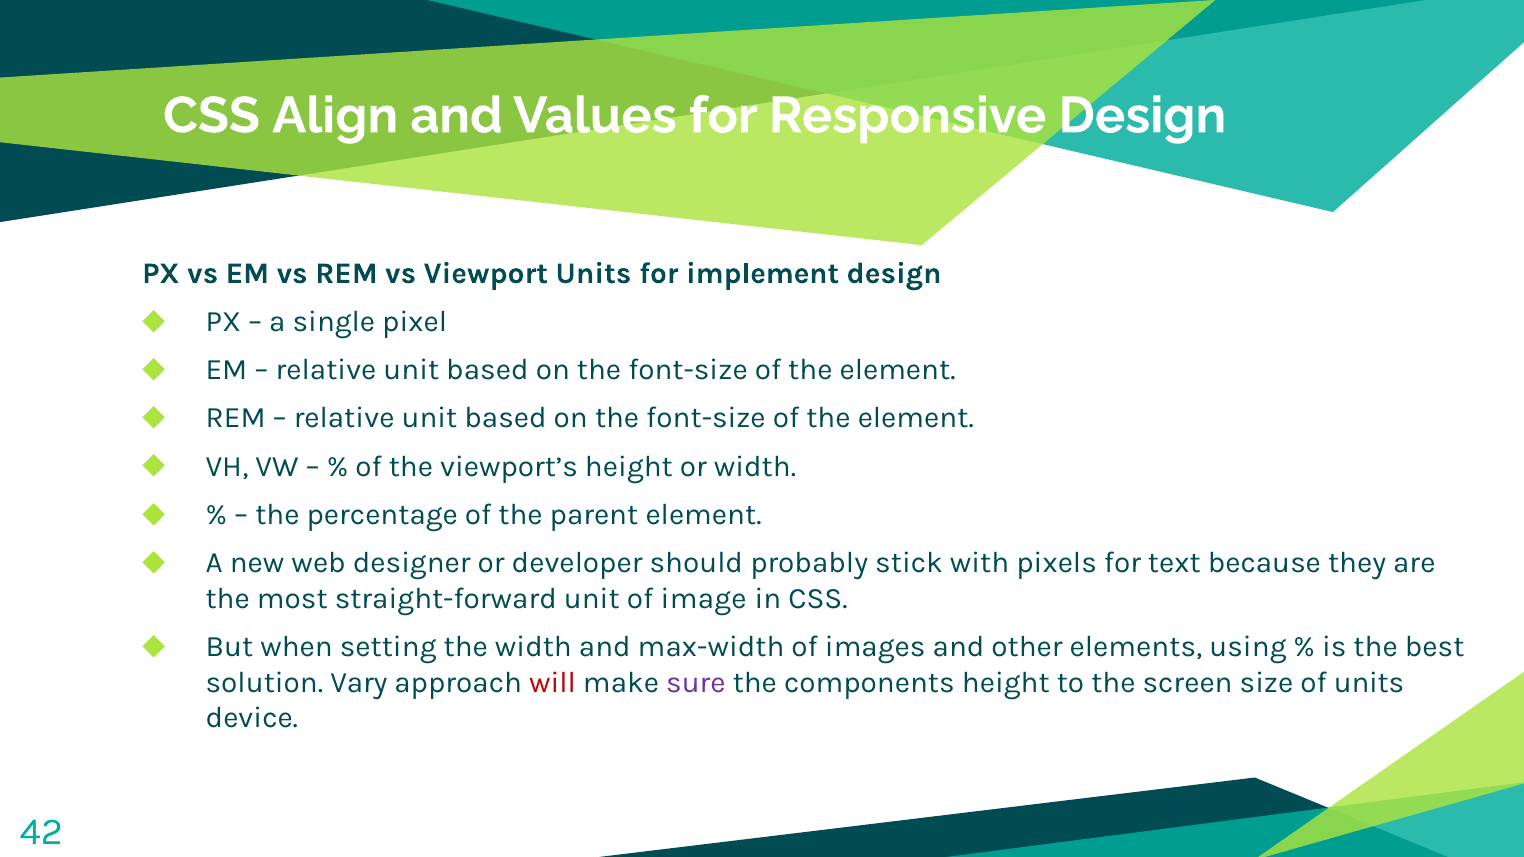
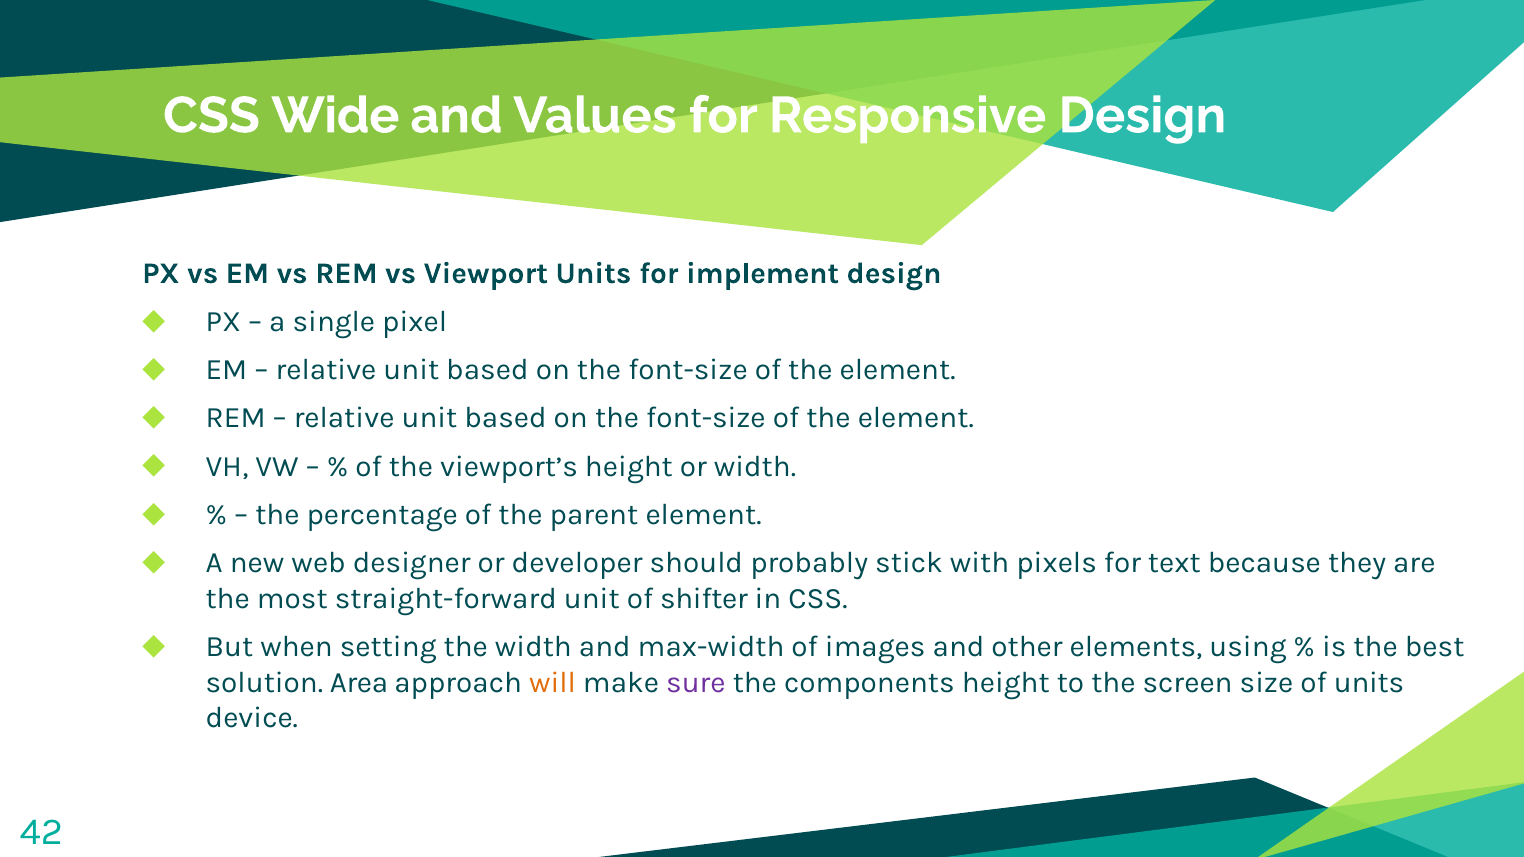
Align: Align -> Wide
image: image -> shifter
Vary: Vary -> Area
will colour: red -> orange
